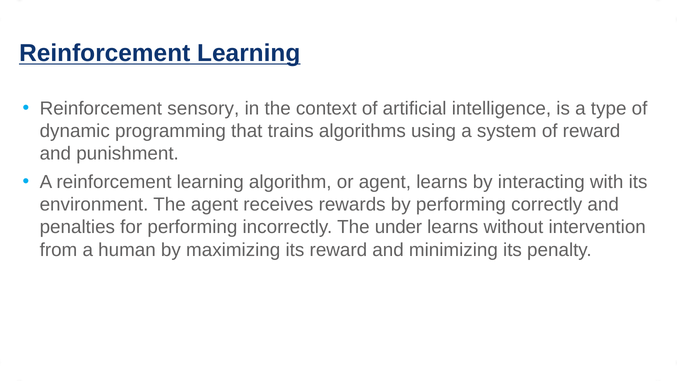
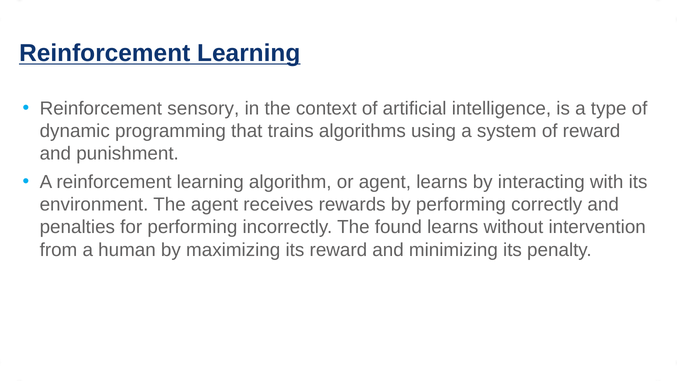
under: under -> found
